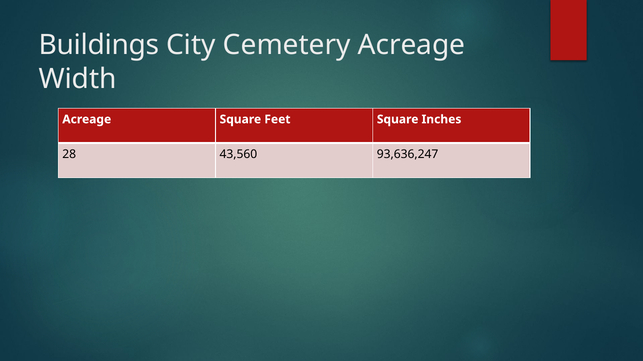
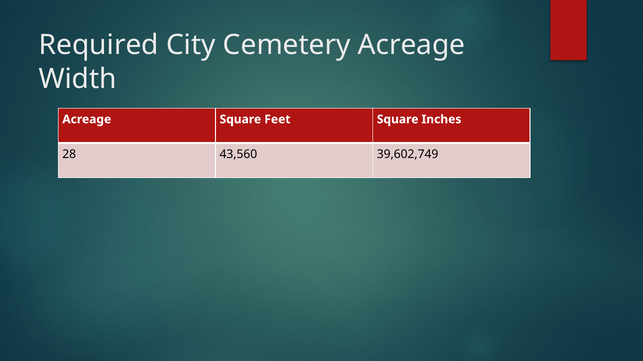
Buildings: Buildings -> Required
93,636,247: 93,636,247 -> 39,602,749
